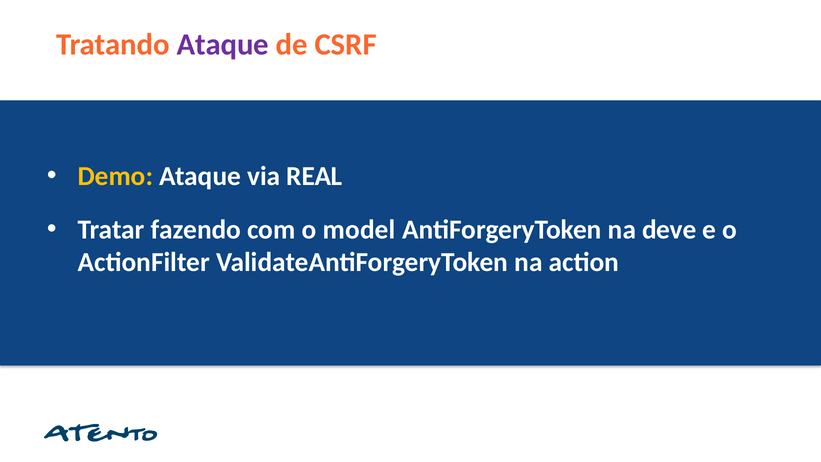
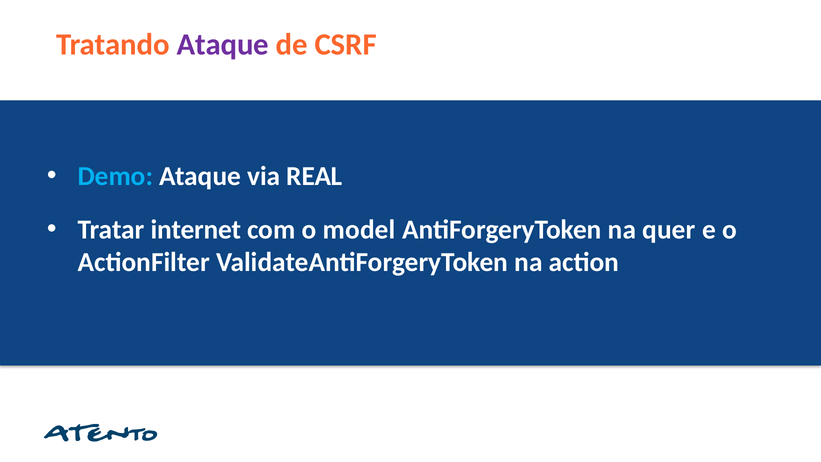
Demo colour: yellow -> light blue
fazendo: fazendo -> internet
deve: deve -> quer
